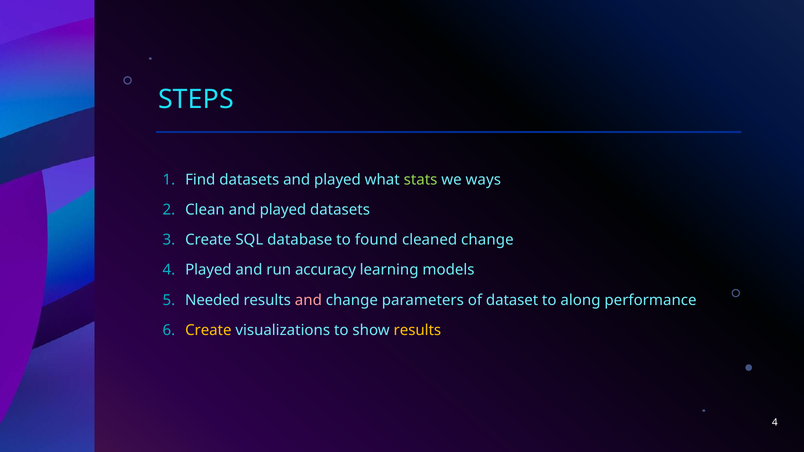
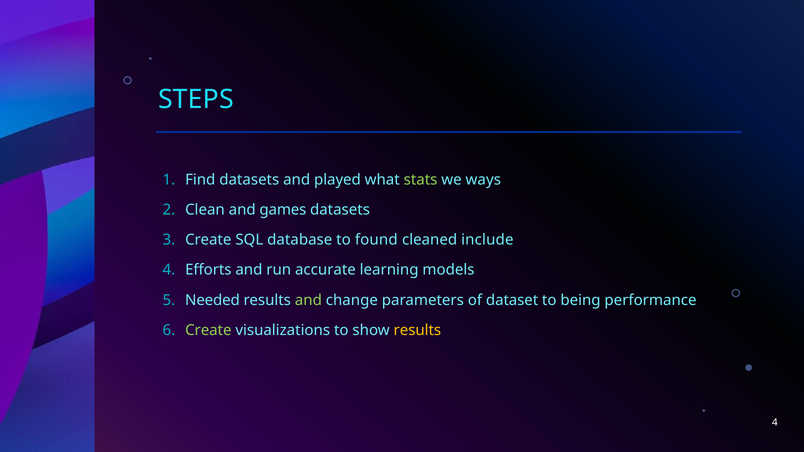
Clean and played: played -> games
cleaned change: change -> include
4 Played: Played -> Efforts
accuracy: accuracy -> accurate
and at (308, 300) colour: pink -> light green
along: along -> being
Create at (208, 330) colour: yellow -> light green
